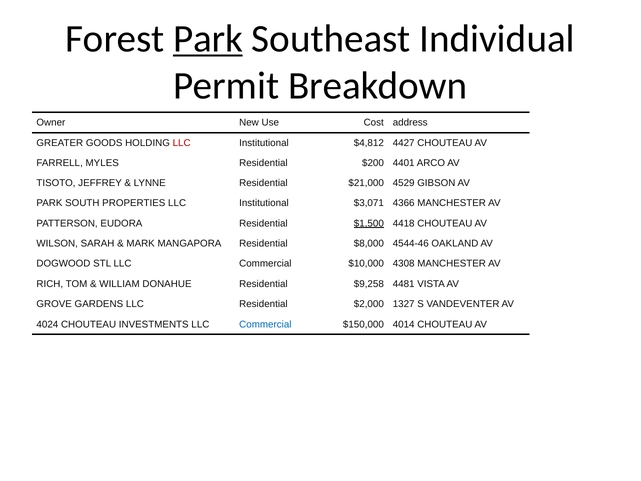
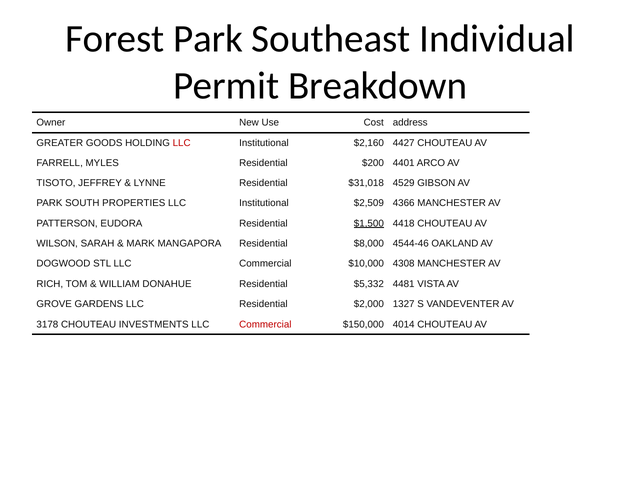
Park at (208, 39) underline: present -> none
$4,812: $4,812 -> $2,160
$21,000: $21,000 -> $31,018
$3,071: $3,071 -> $2,509
$9,258: $9,258 -> $5,332
4024: 4024 -> 3178
Commercial at (265, 324) colour: blue -> red
